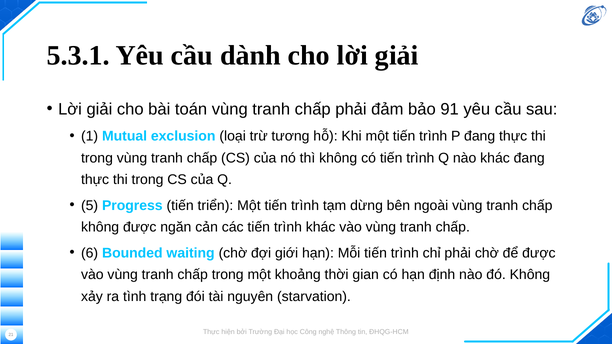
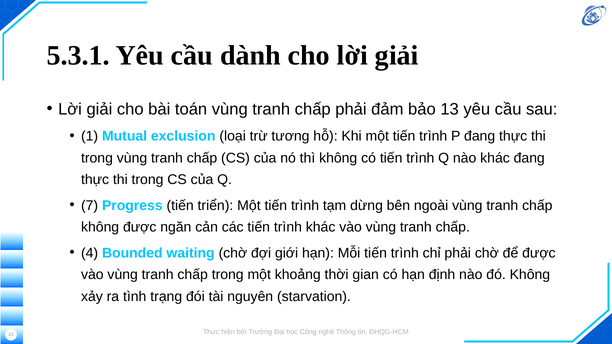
91: 91 -> 13
5: 5 -> 7
6: 6 -> 4
